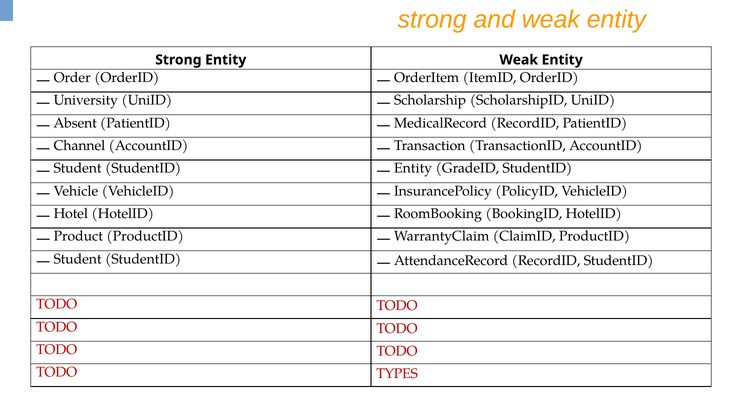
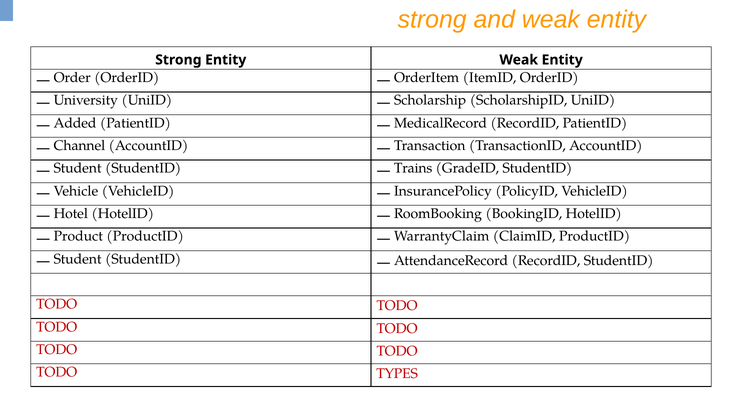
Absent: Absent -> Added
Entity at (413, 168): Entity -> Trains
